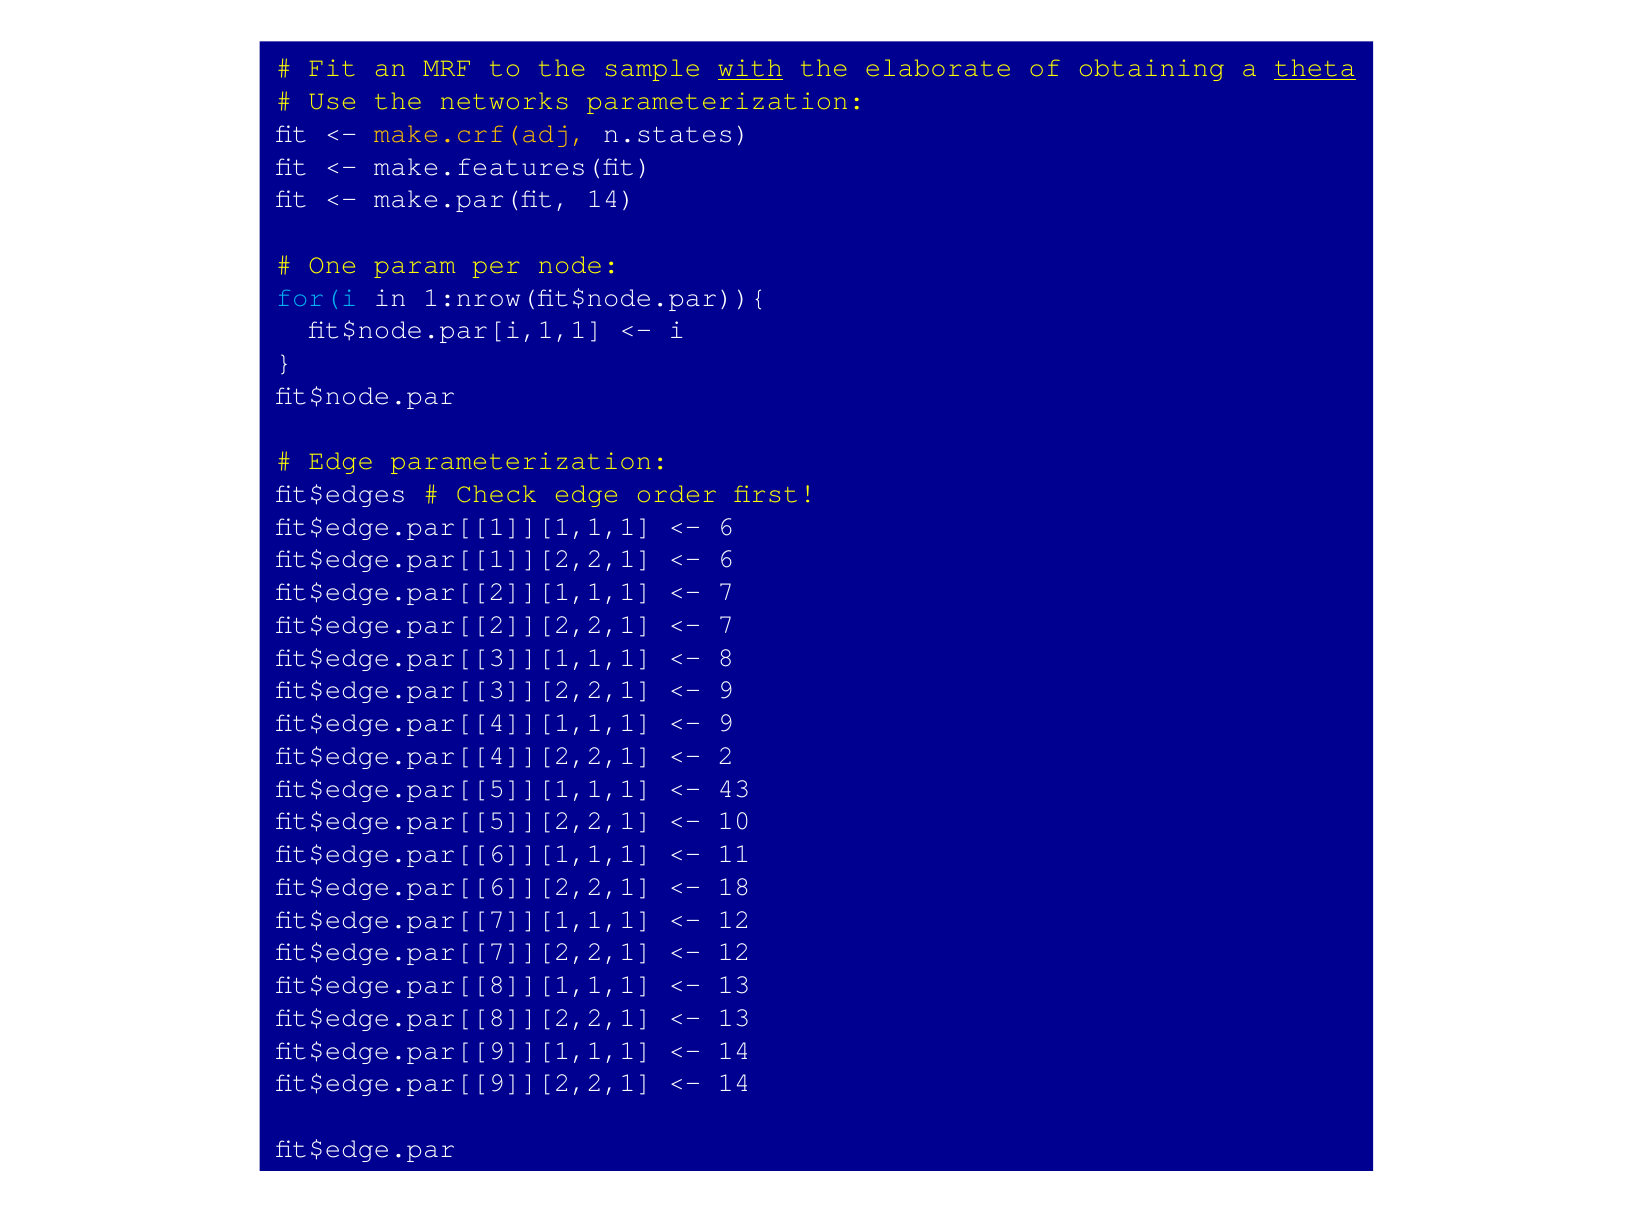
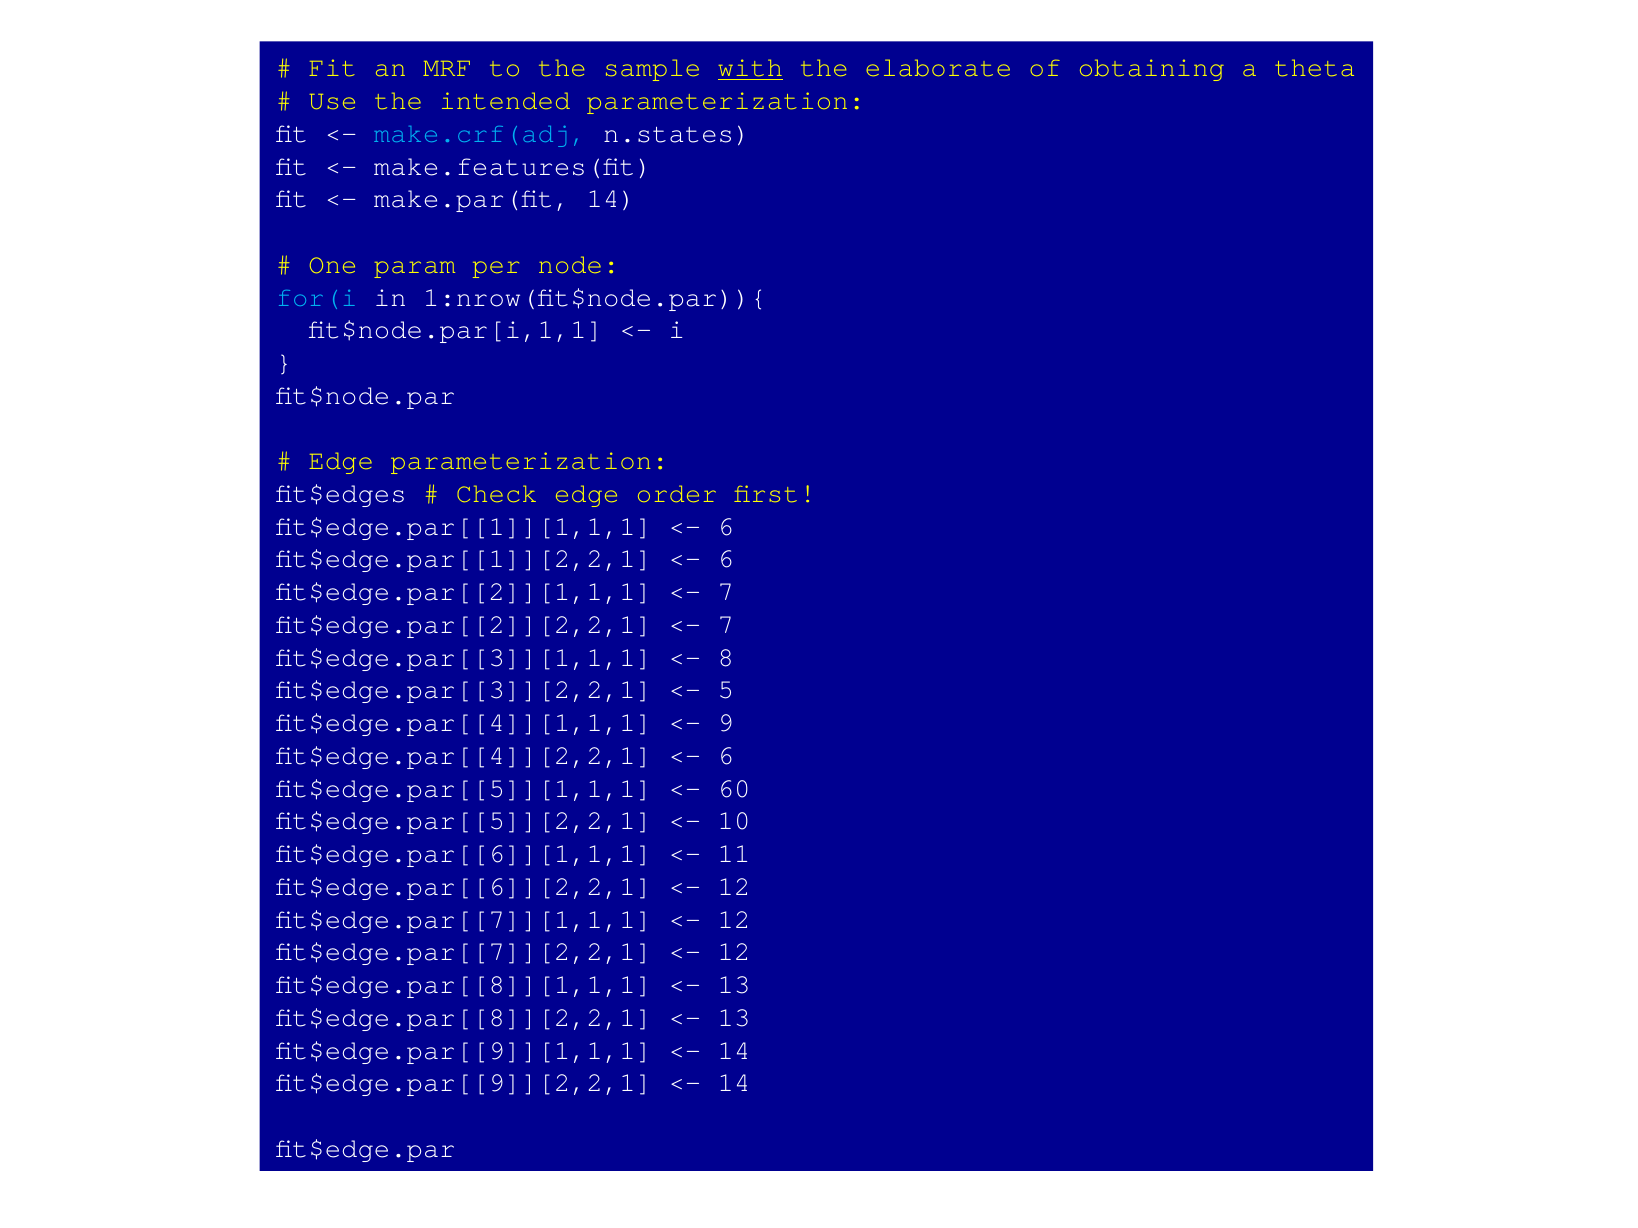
theta underline: present -> none
networks: networks -> intended
make.crf(adj colour: yellow -> light blue
9 at (726, 690): 9 -> 5
2 at (726, 756): 2 -> 6
43: 43 -> 60
18 at (734, 887): 18 -> 12
